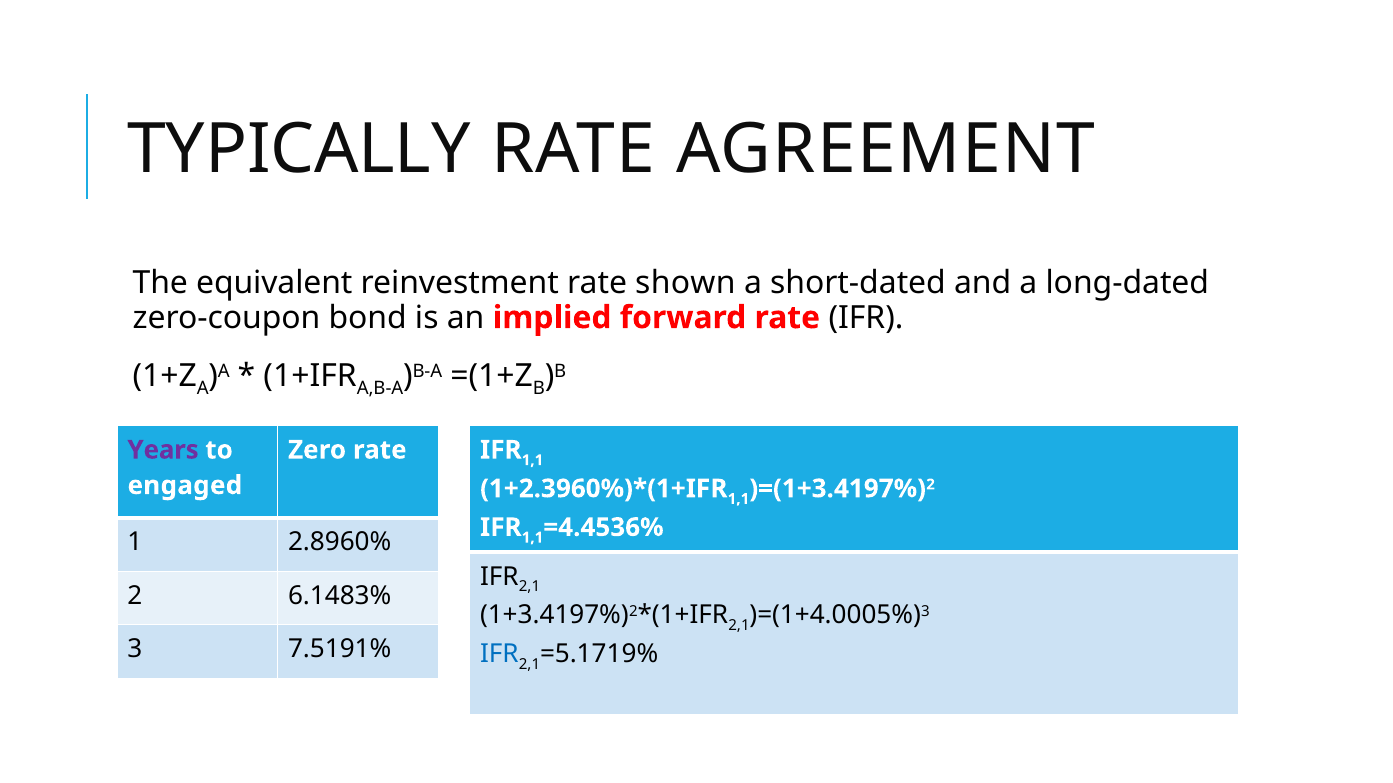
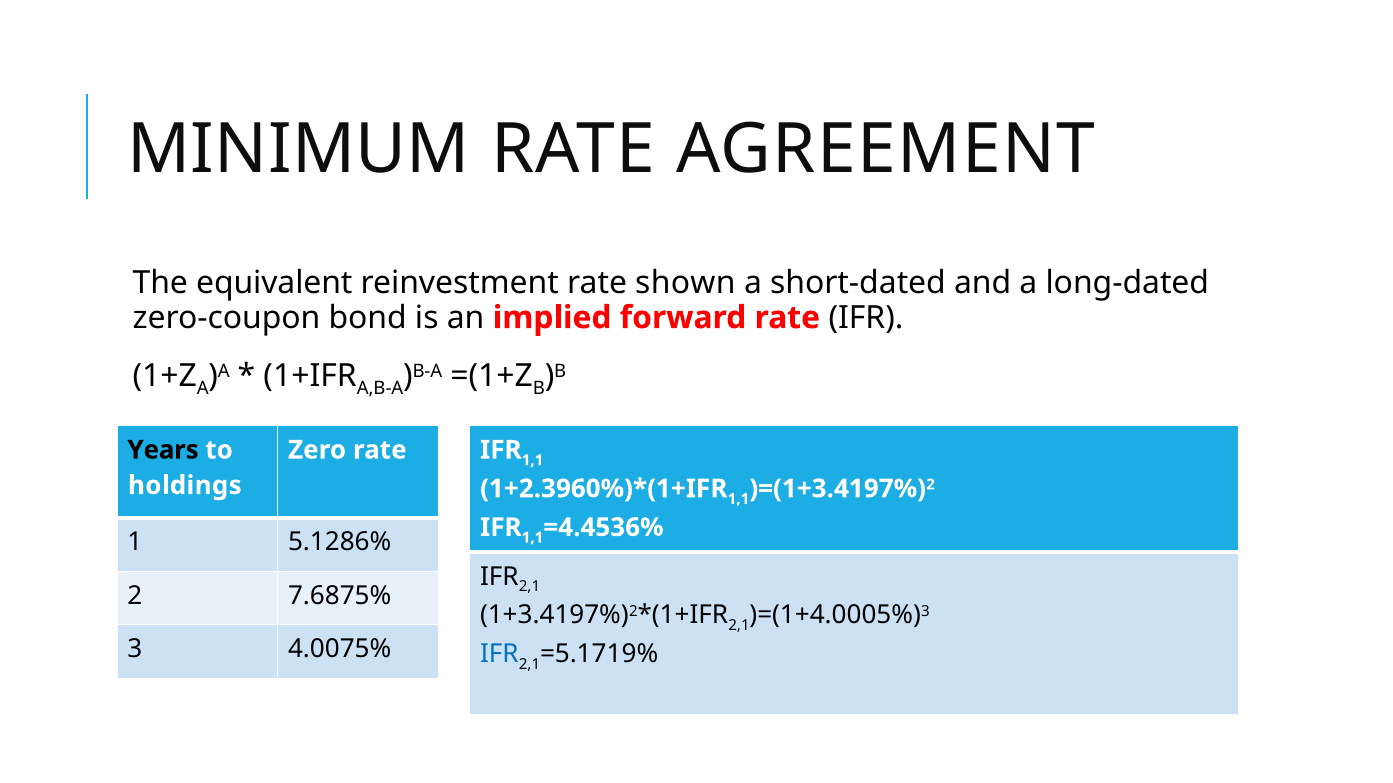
TYPICALLY: TYPICALLY -> MINIMUM
Years colour: purple -> black
engaged: engaged -> holdings
2.8960%: 2.8960% -> 5.1286%
6.1483%: 6.1483% -> 7.6875%
7.5191%: 7.5191% -> 4.0075%
